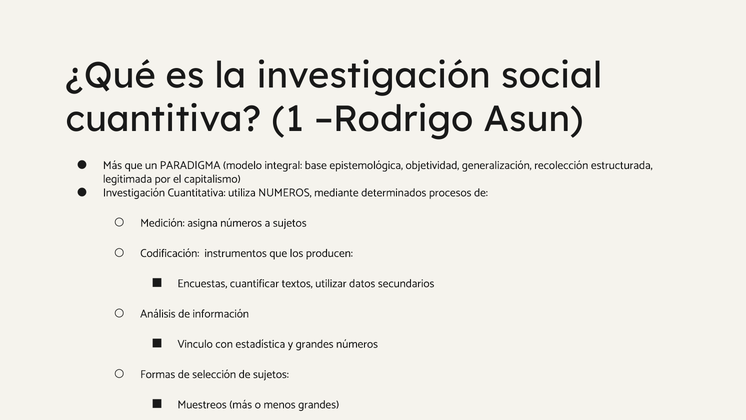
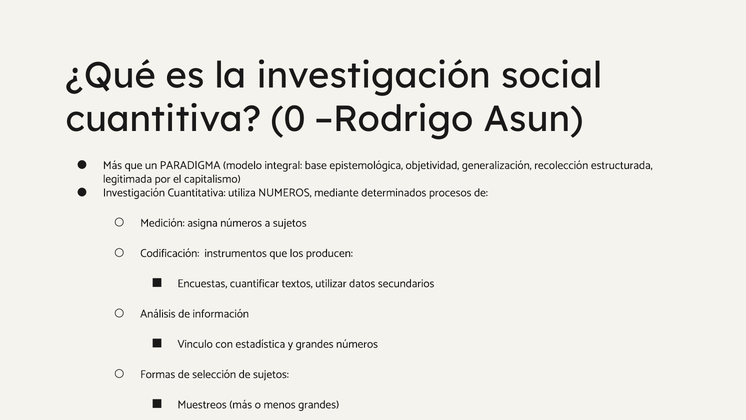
1: 1 -> 0
